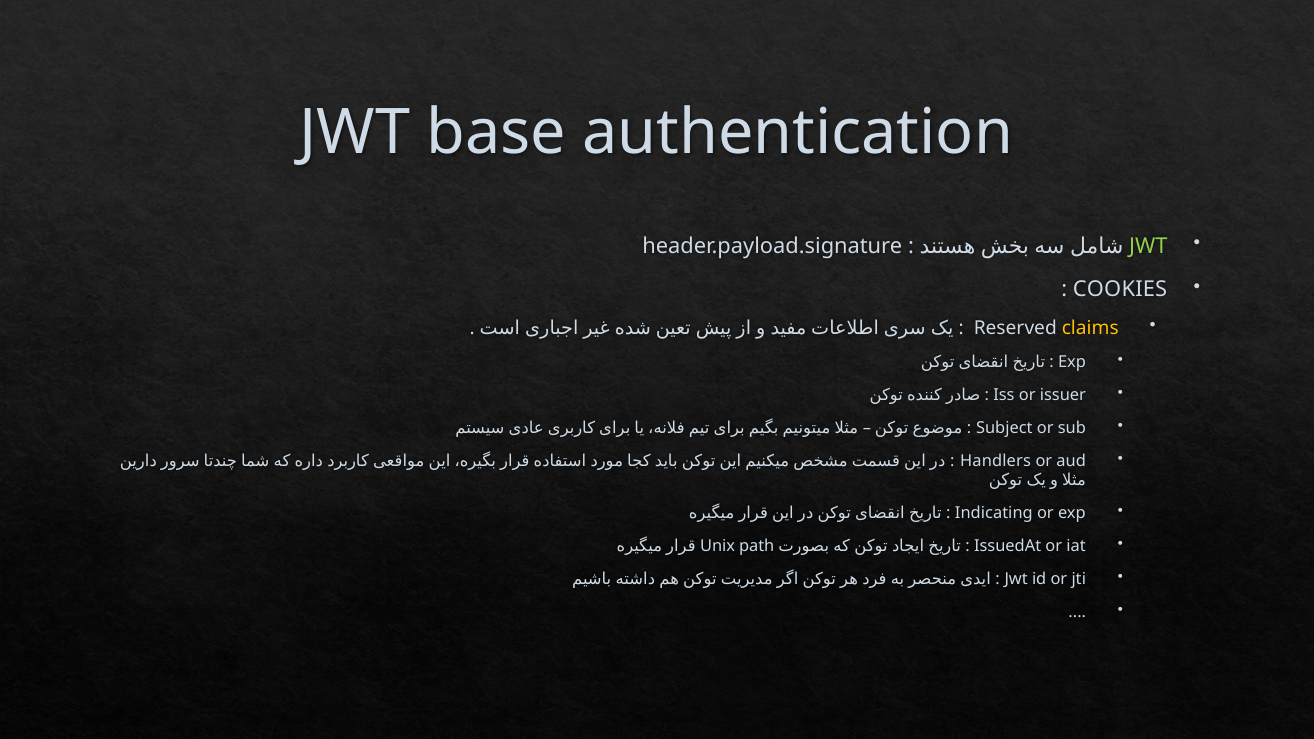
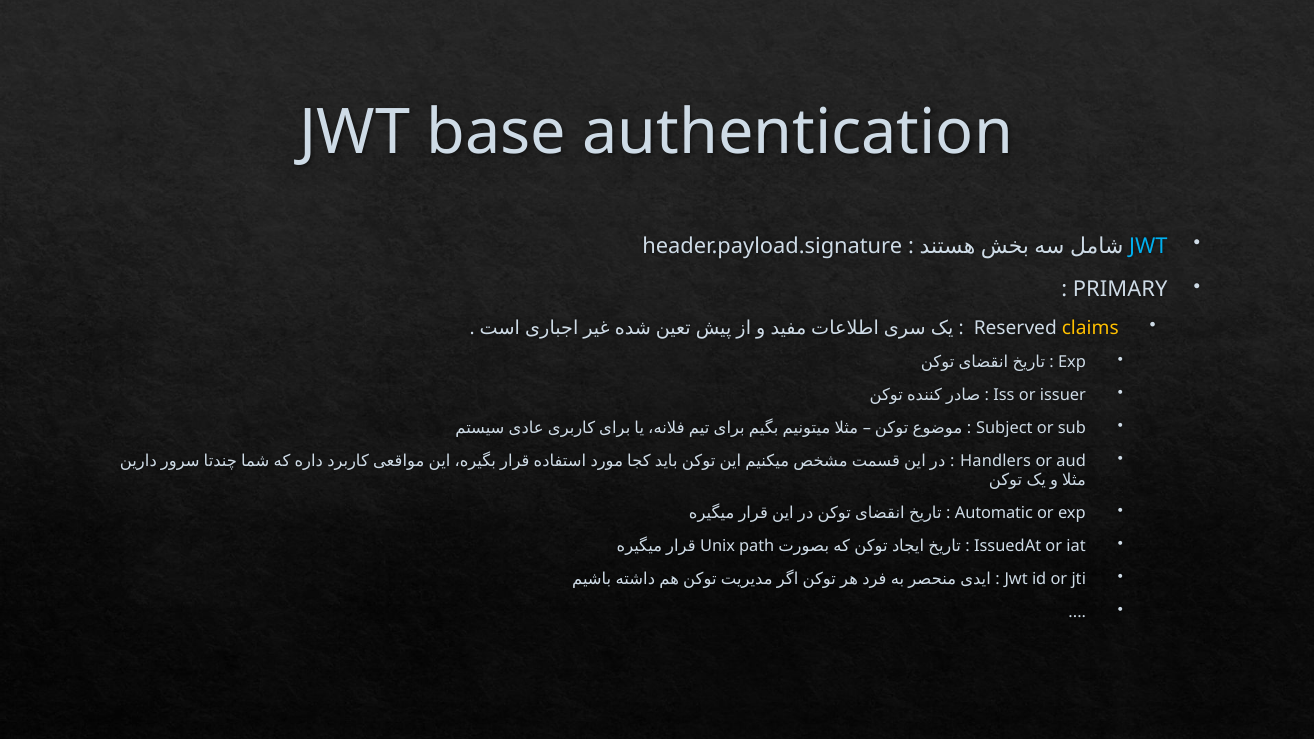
JWT at (1148, 246) colour: light green -> light blue
COOKIES: COOKIES -> PRIMARY
Indicating: Indicating -> Automatic
